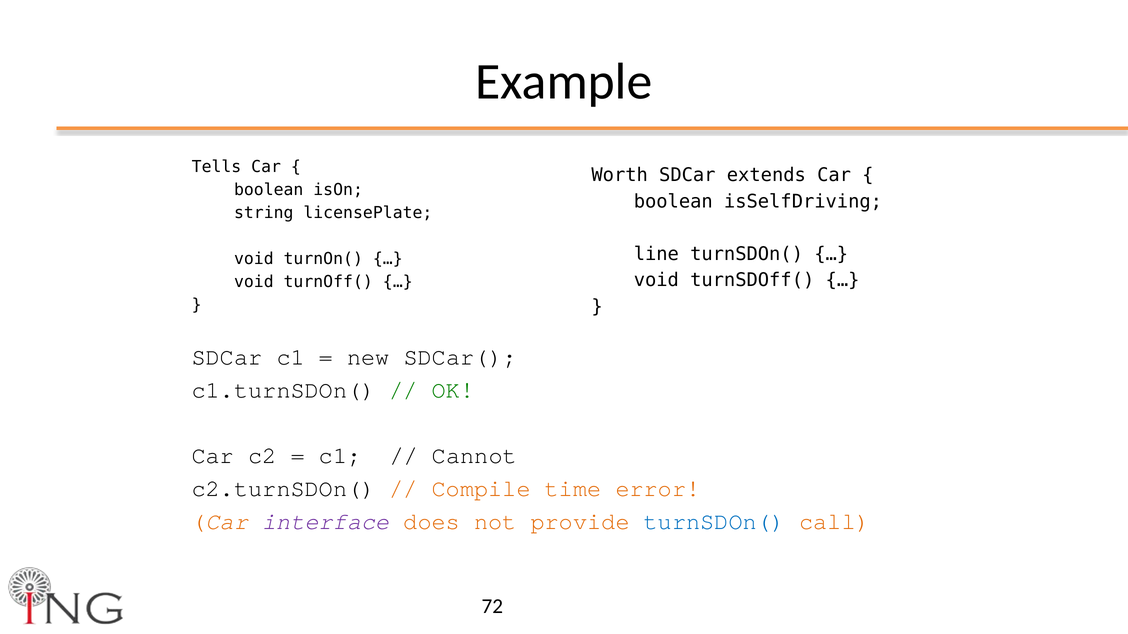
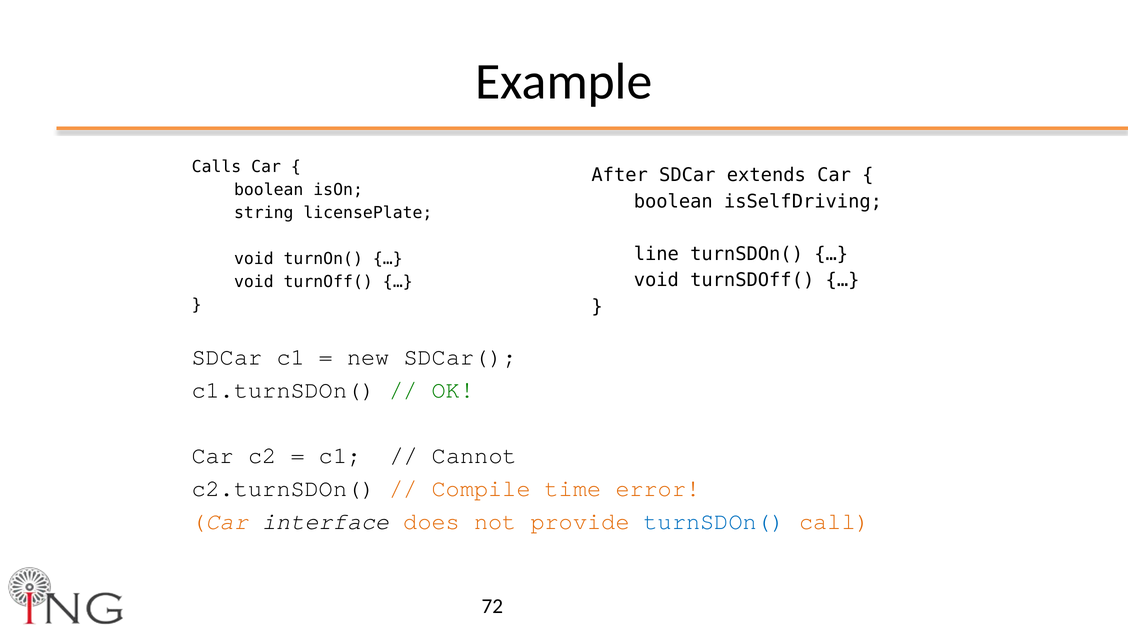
Tells: Tells -> Calls
Worth: Worth -> After
interface colour: purple -> black
